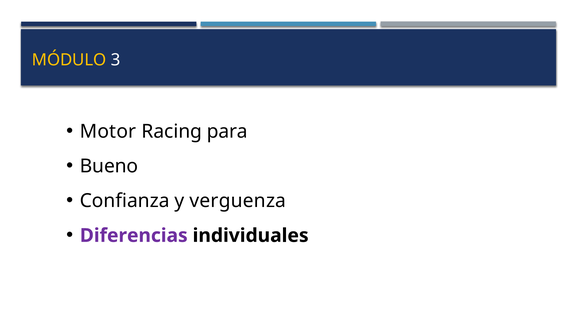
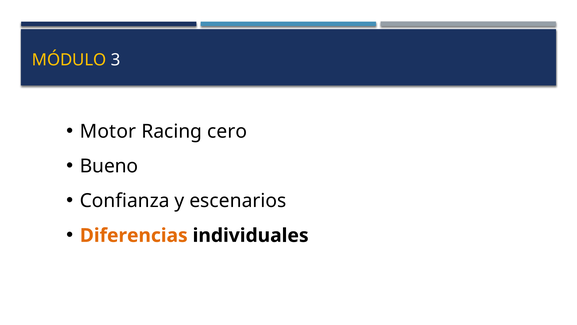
para: para -> cero
verguenza: verguenza -> escenarios
Diferencias colour: purple -> orange
